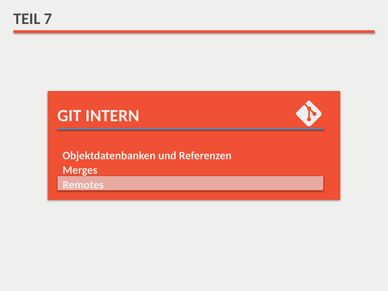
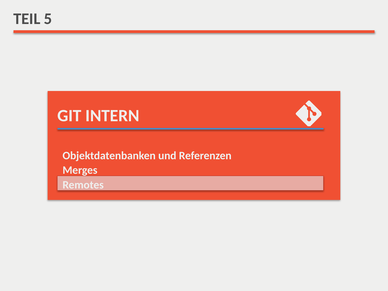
7: 7 -> 5
